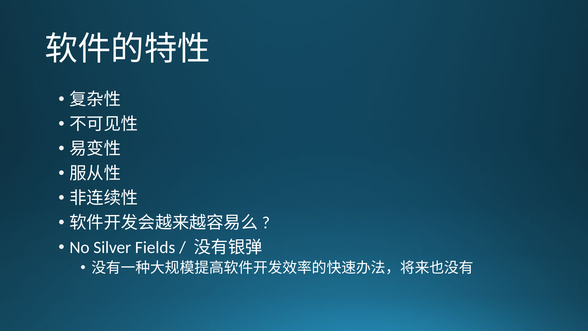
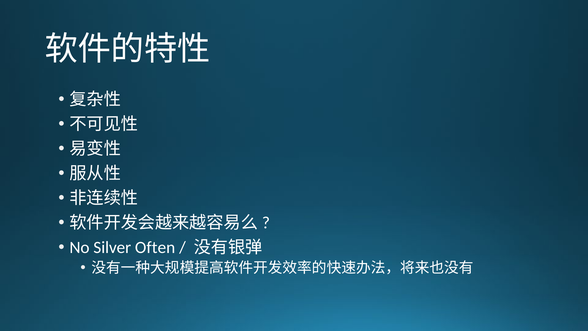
Fields: Fields -> Often
